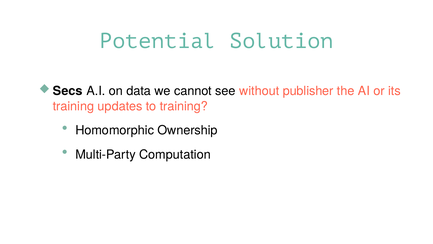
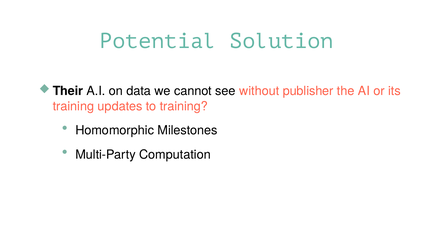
Secs: Secs -> Their
Ownership: Ownership -> Milestones
